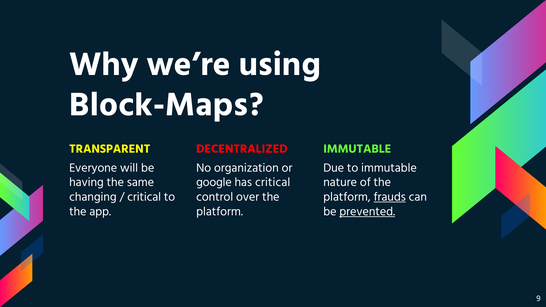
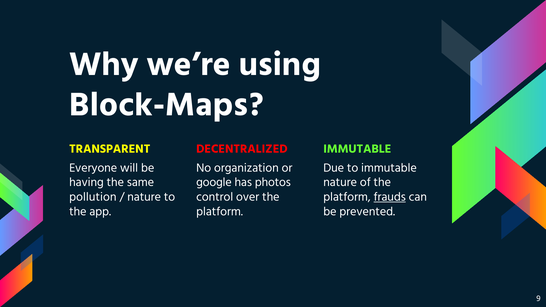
has critical: critical -> photos
changing: changing -> pollution
critical at (144, 197): critical -> nature
prevented underline: present -> none
